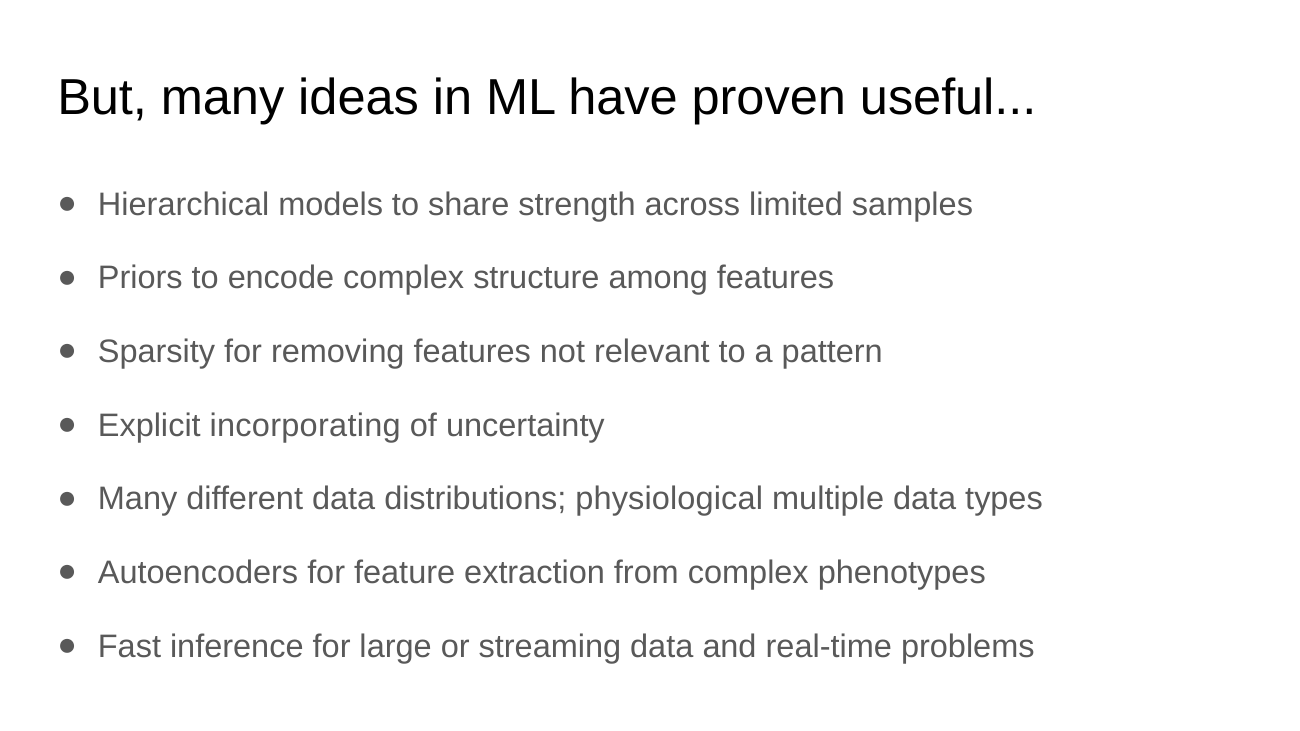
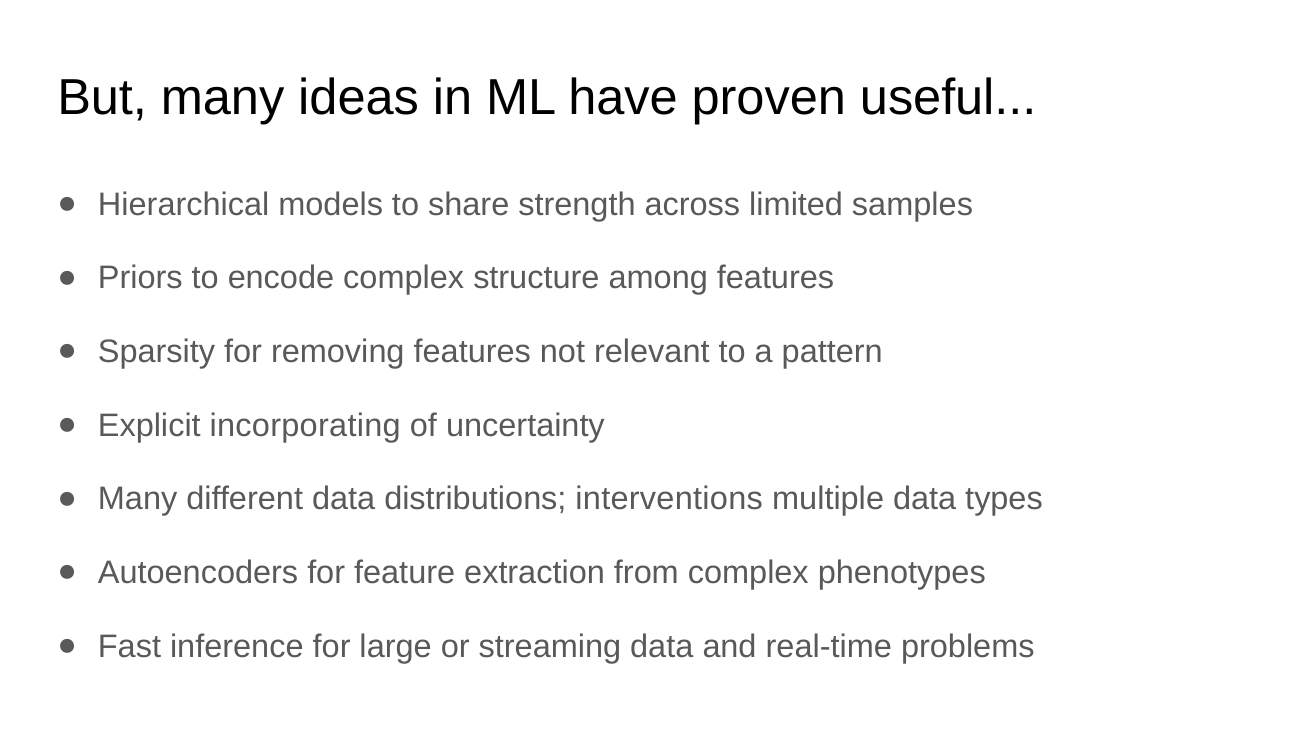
physiological: physiological -> interventions
